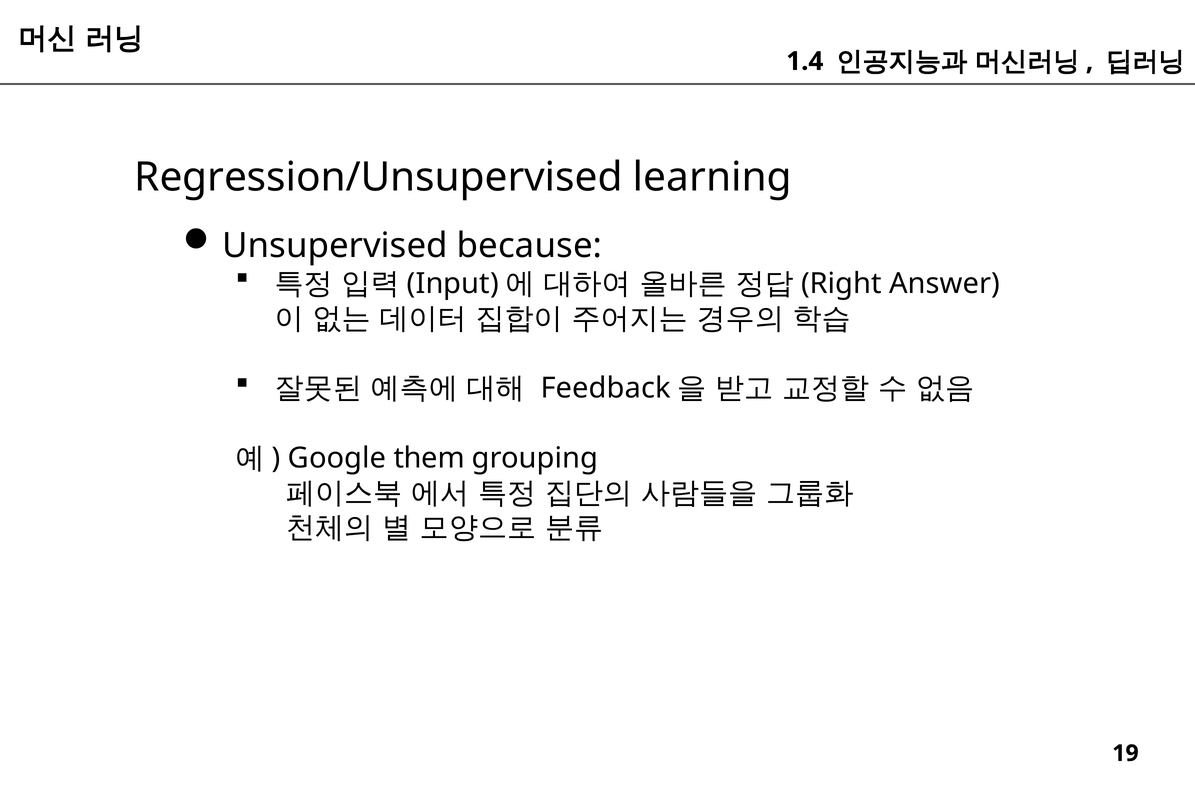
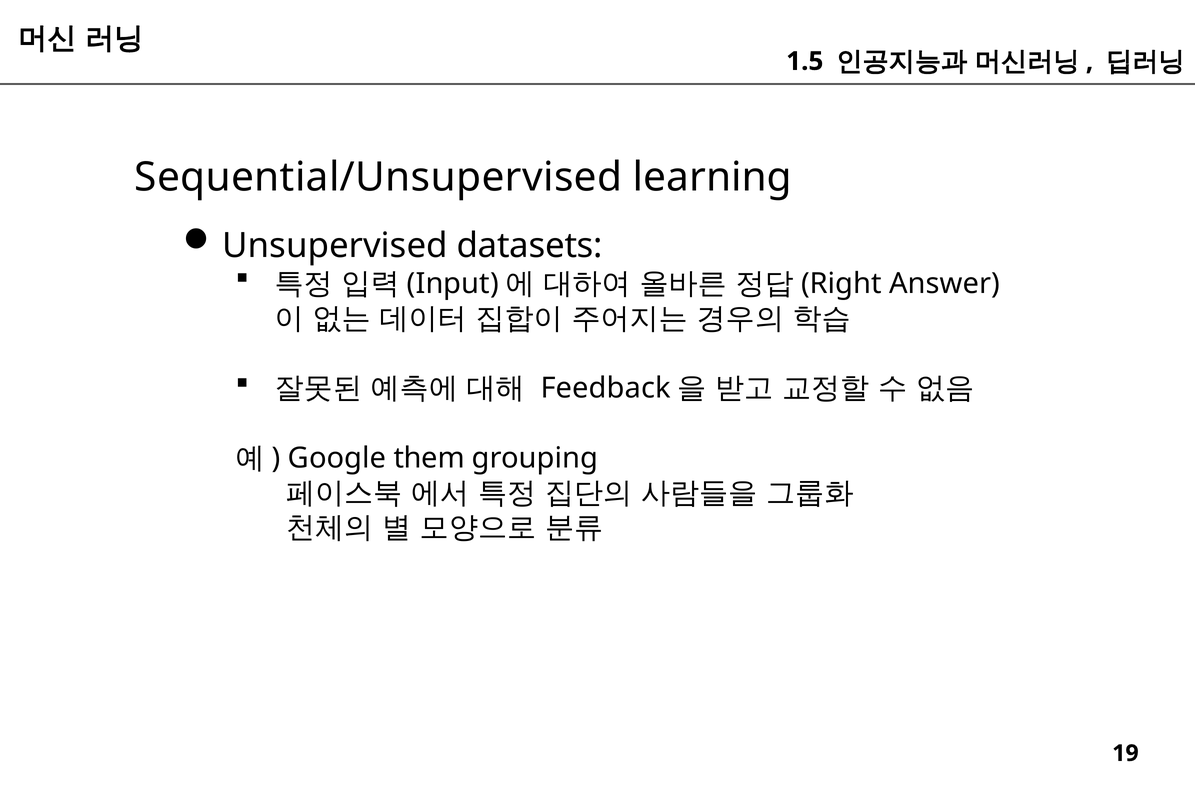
1.4: 1.4 -> 1.5
Regression/Unsupervised: Regression/Unsupervised -> Sequential/Unsupervised
because: because -> datasets
